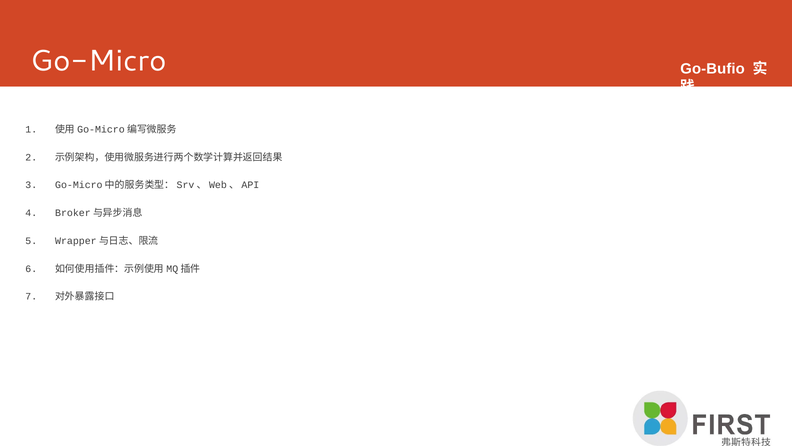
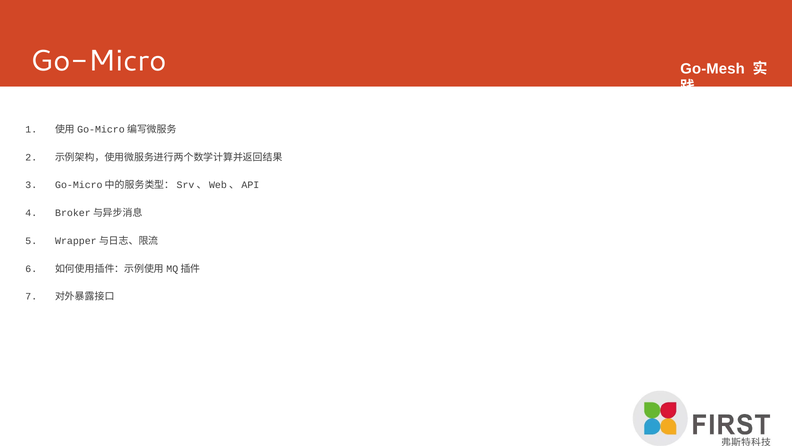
Go-Bufio: Go-Bufio -> Go-Mesh
